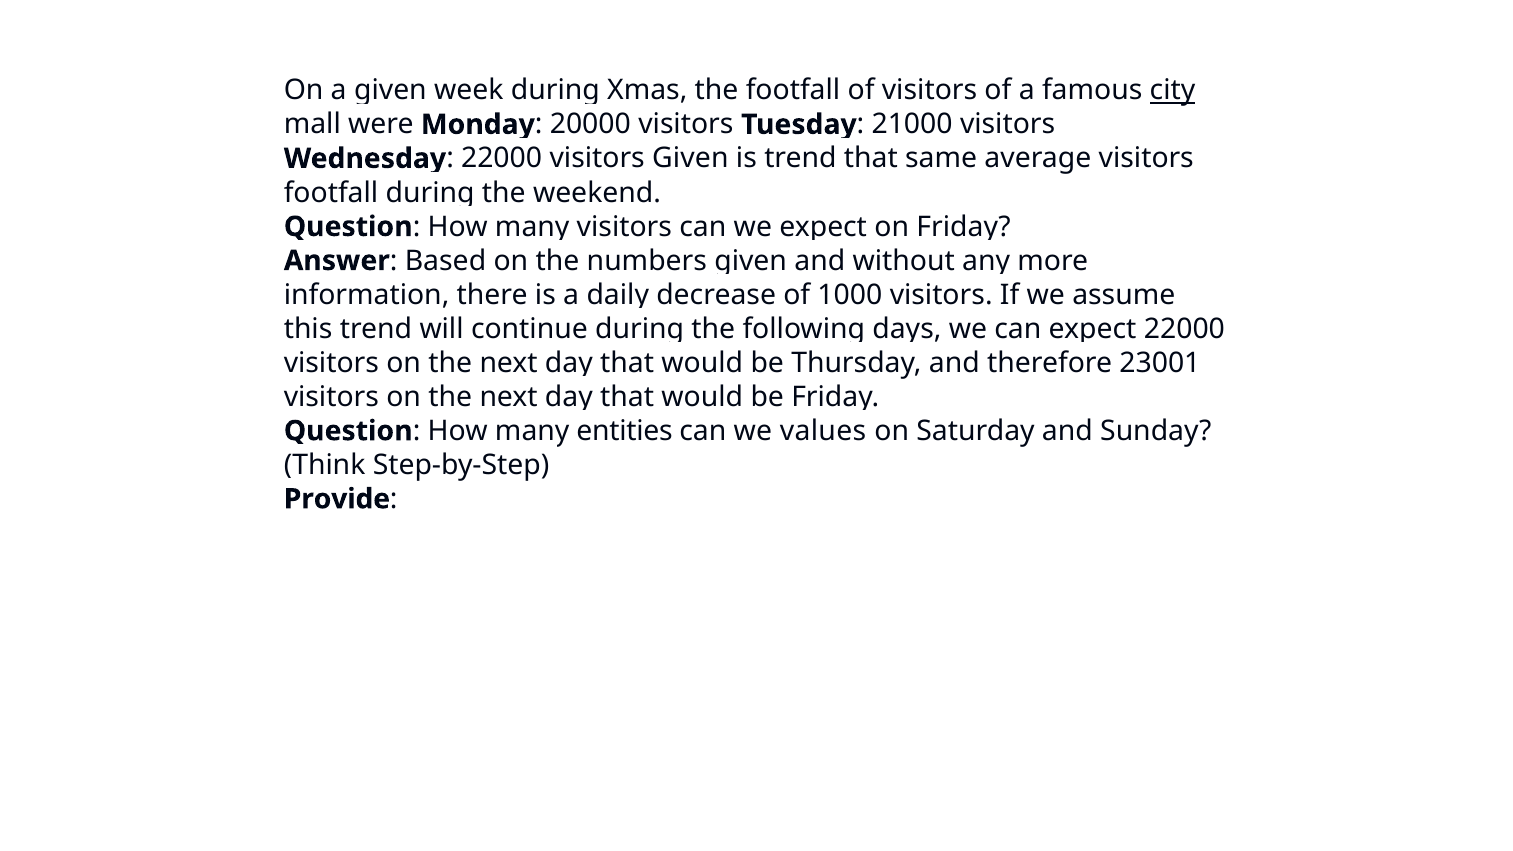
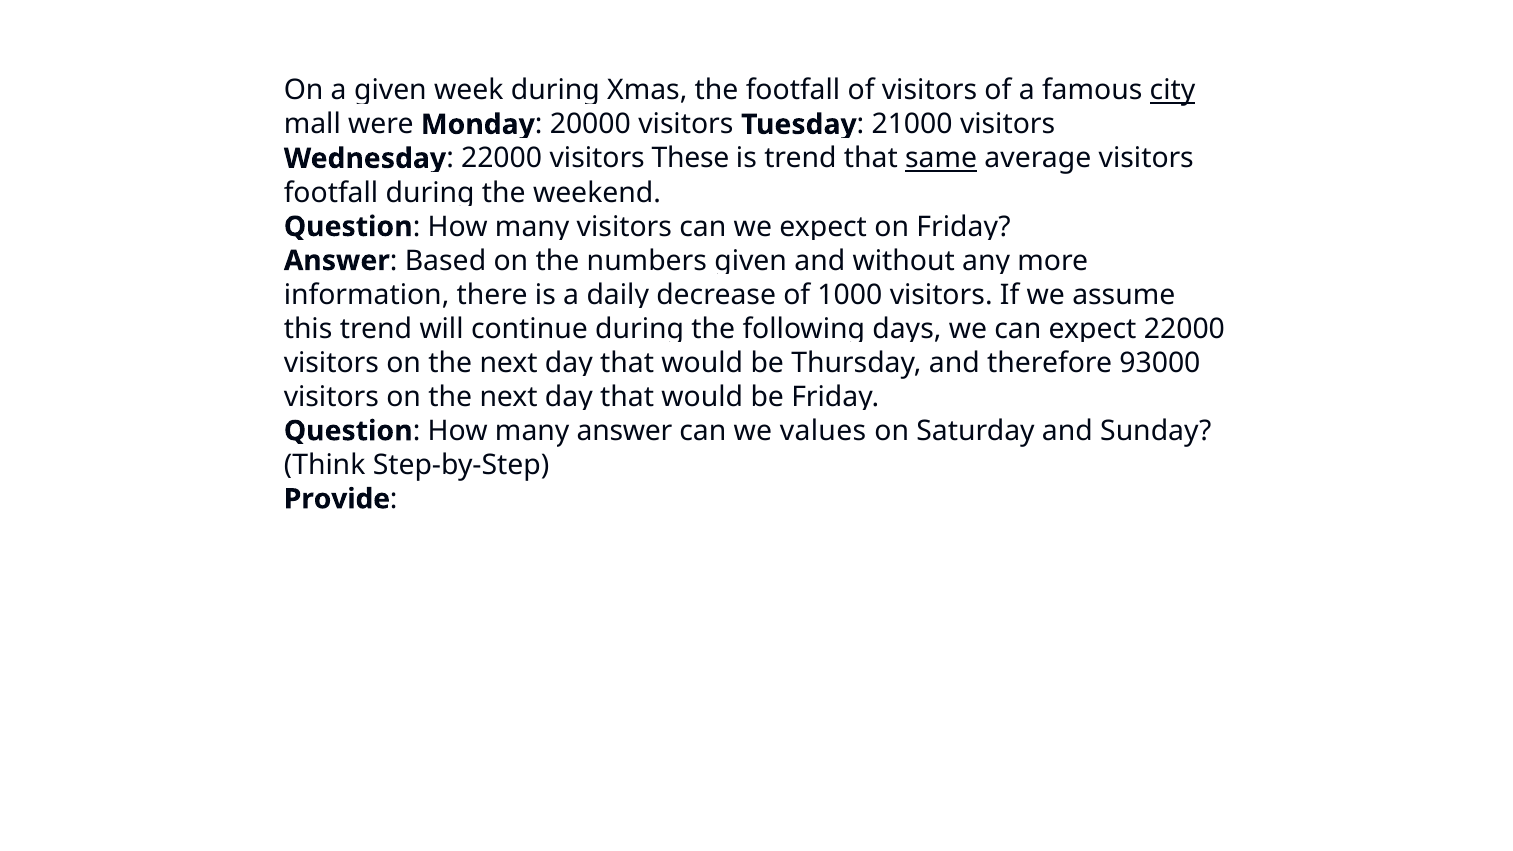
Given at (690, 159): Given -> These
same underline: none -> present
23001: 23001 -> 93000
entities at (624, 431): entities -> answer
